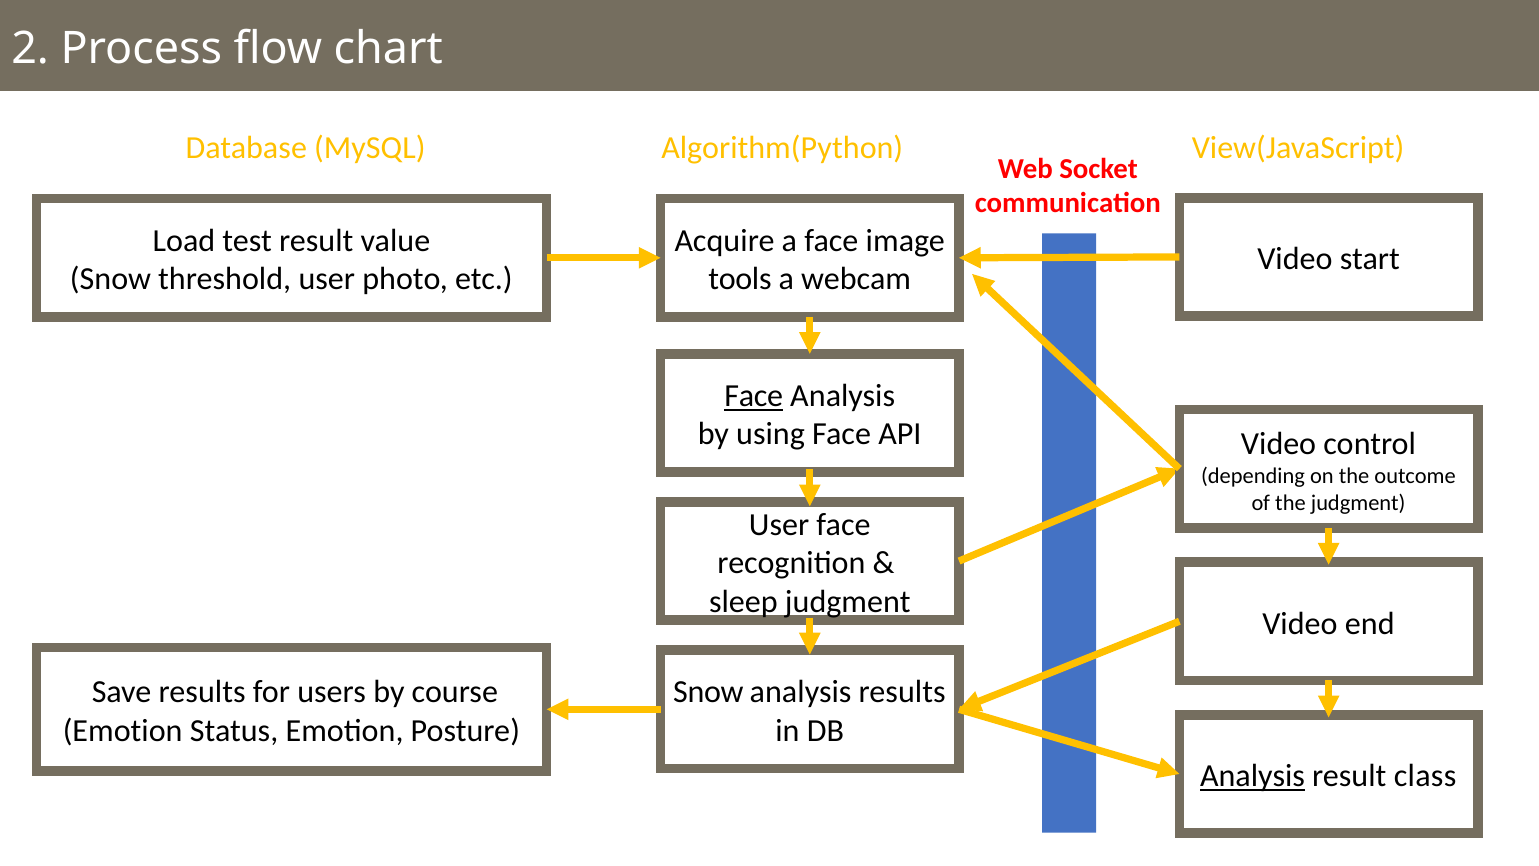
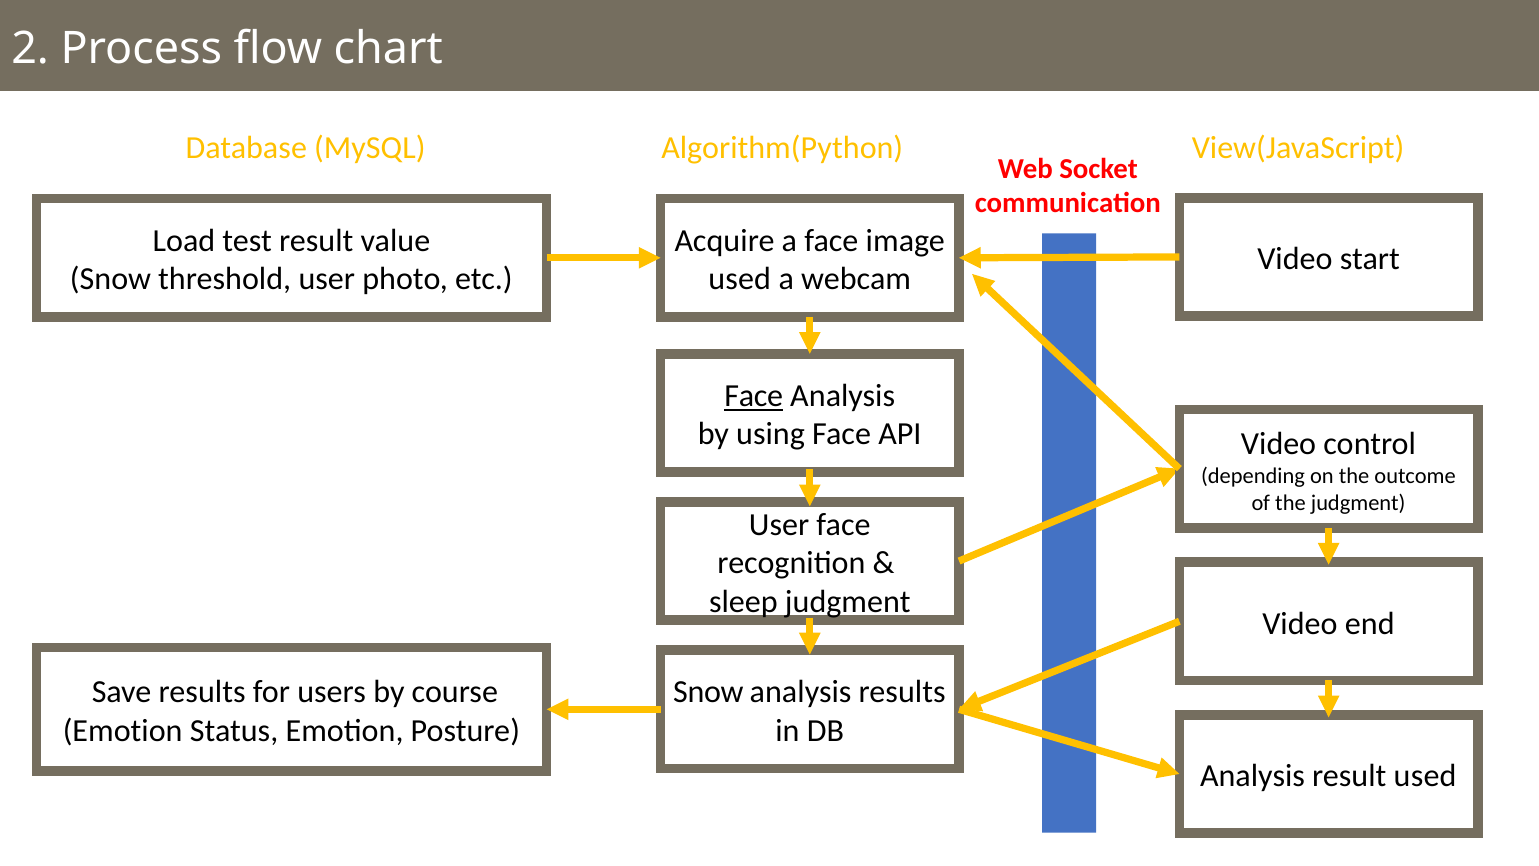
tools at (740, 279): tools -> used
Analysis at (1253, 776) underline: present -> none
result class: class -> used
